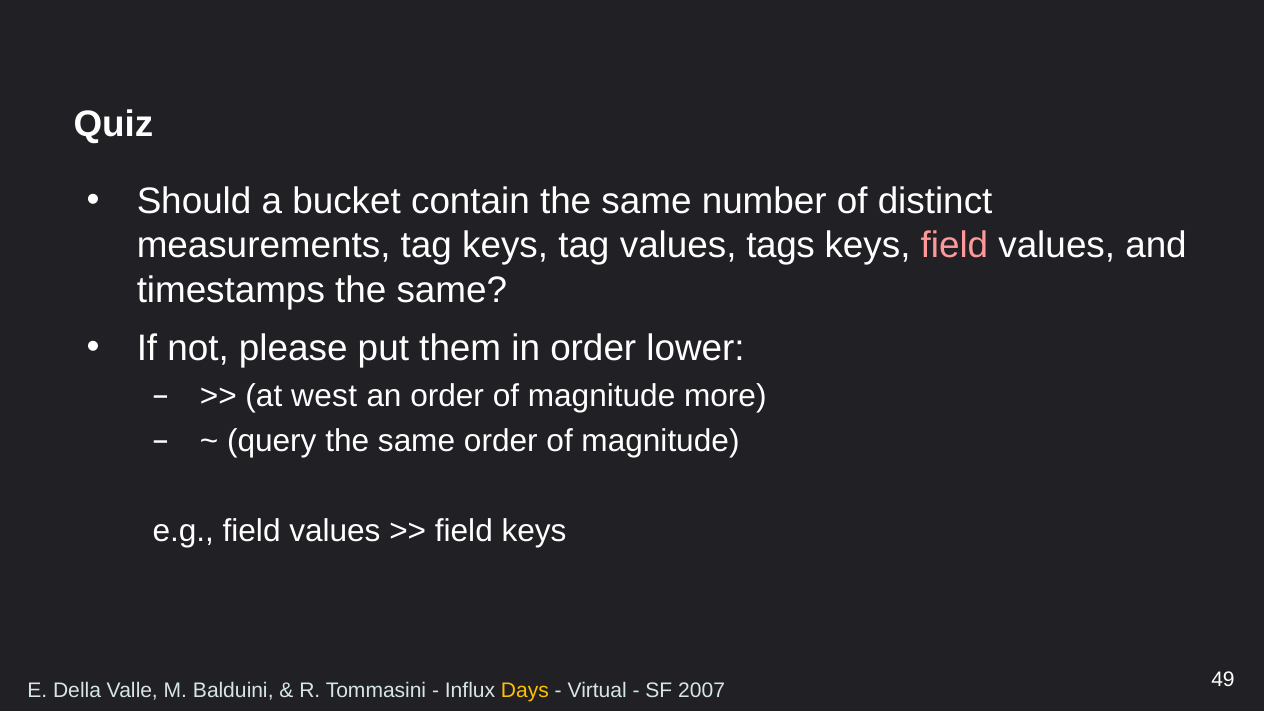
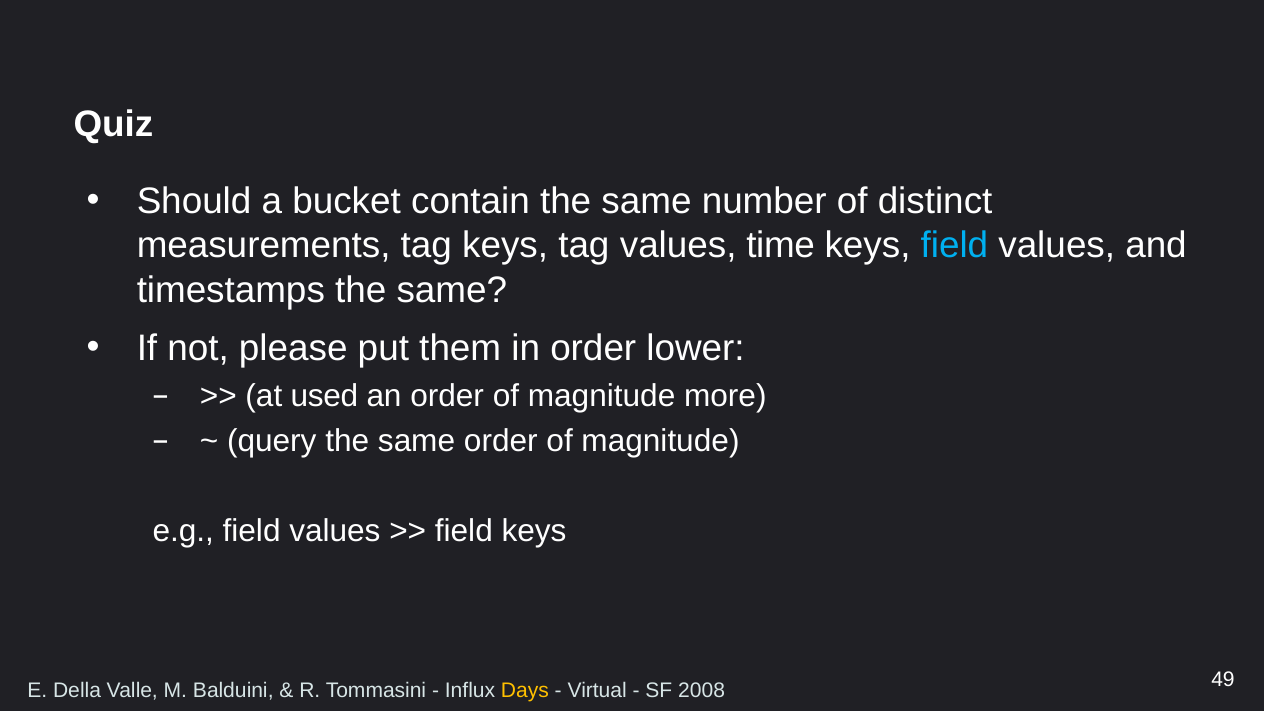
tags: tags -> time
field at (954, 246) colour: pink -> light blue
west: west -> used
2007: 2007 -> 2008
